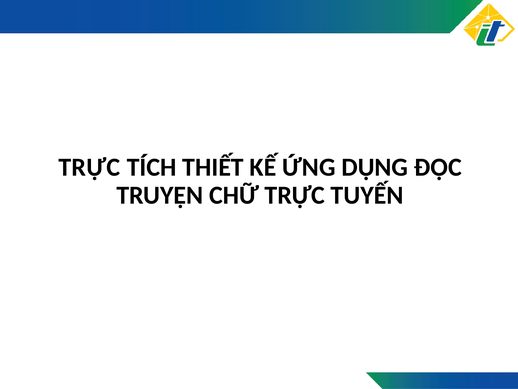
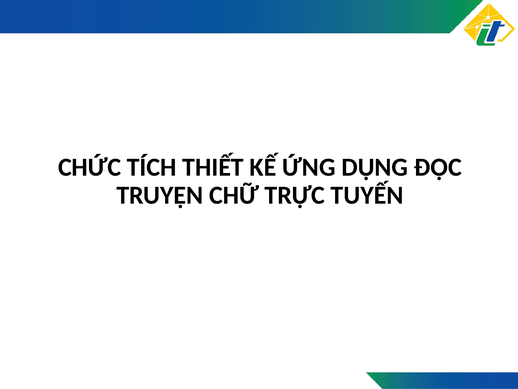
TRỰC at (89, 167): TRỰC -> CHỨC
